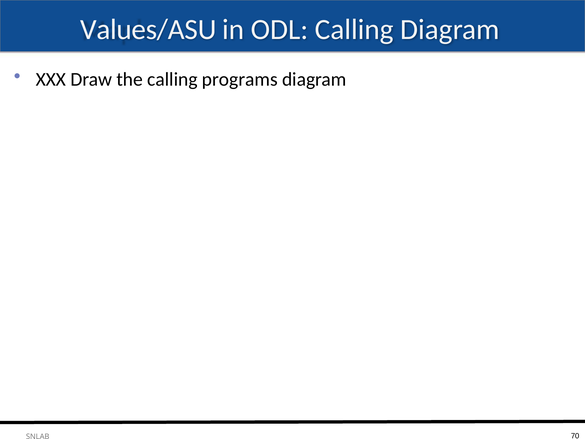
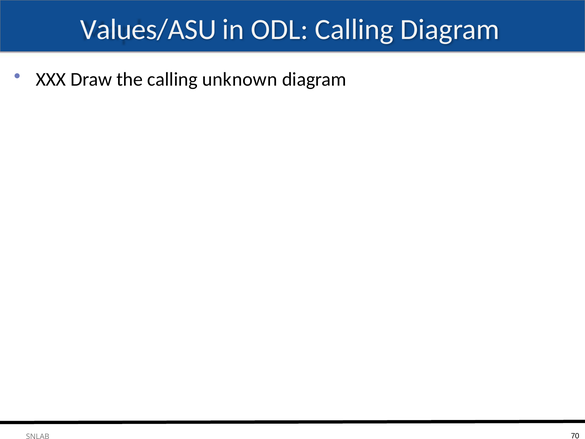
programs: programs -> unknown
